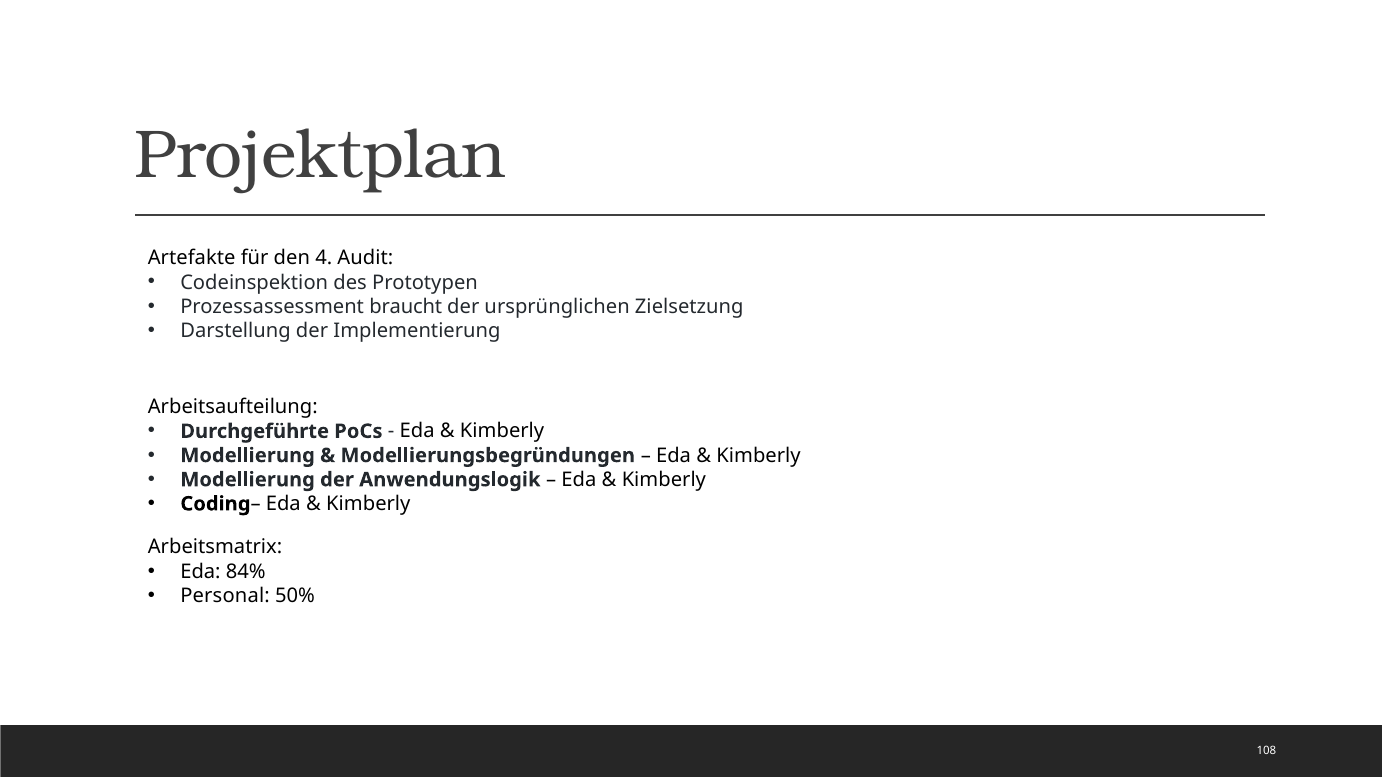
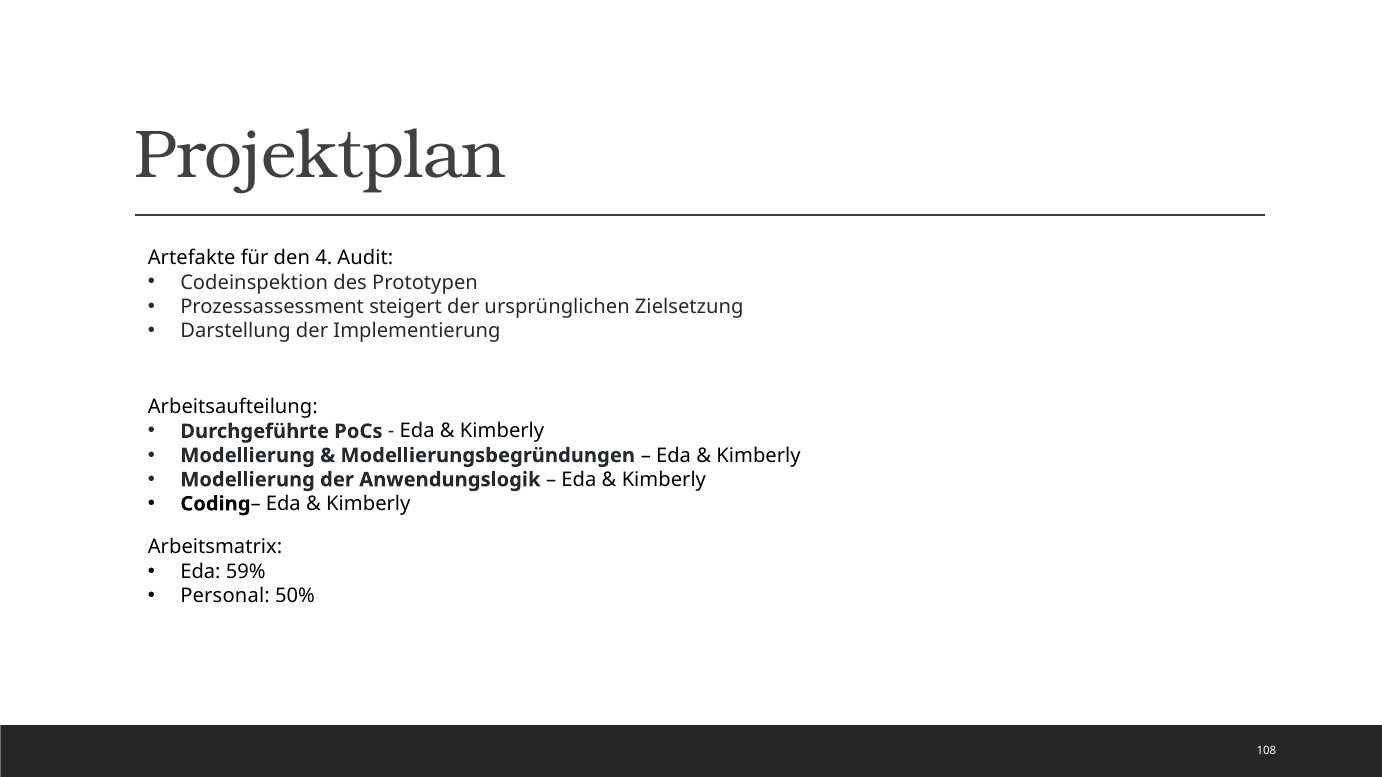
braucht: braucht -> steigert
84%: 84% -> 59%
